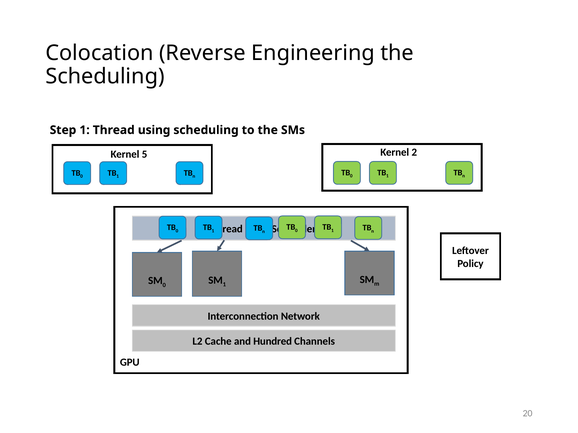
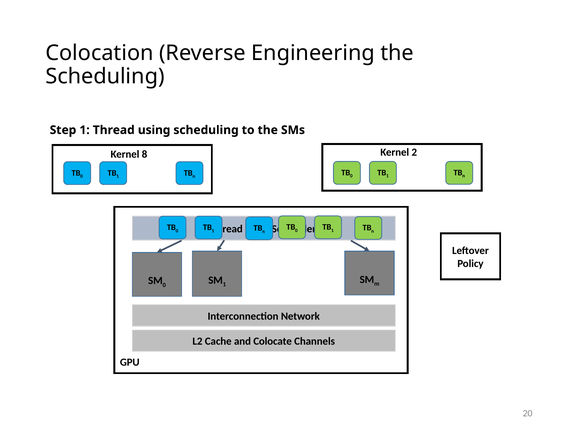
5: 5 -> 8
Hundred: Hundred -> Colocate
